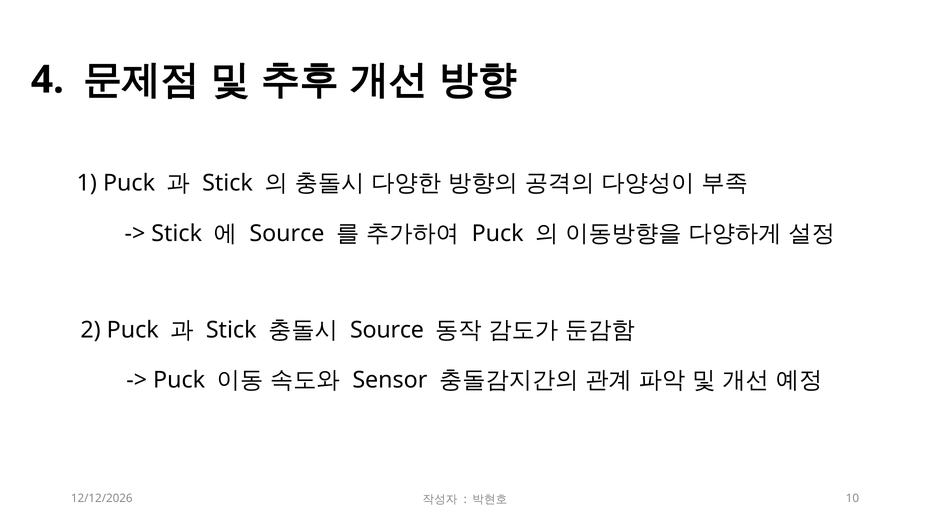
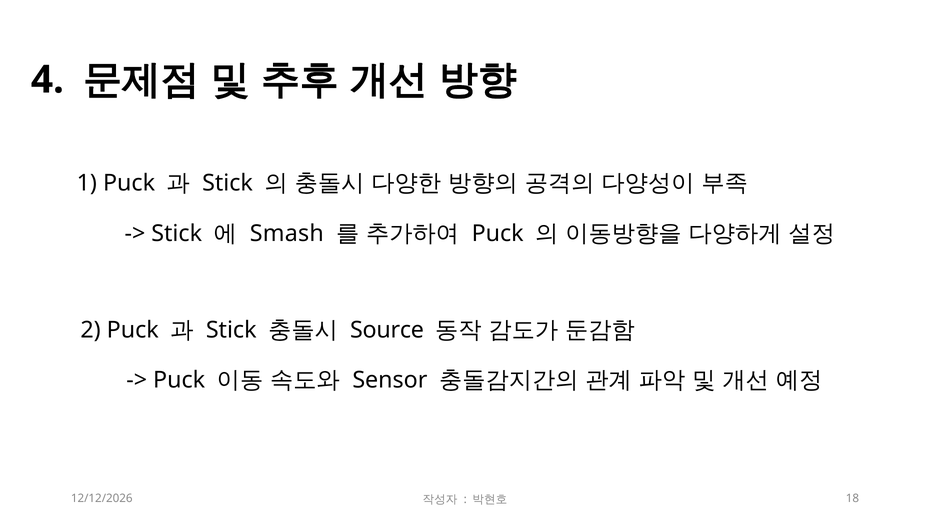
Source at (287, 233): Source -> Smash
10: 10 -> 18
